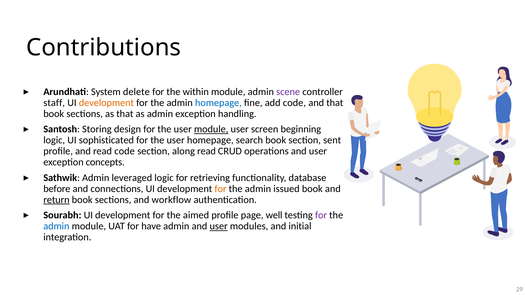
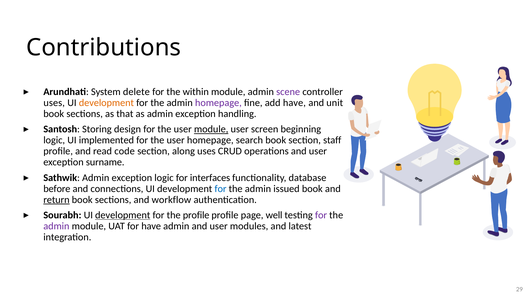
staff at (54, 103): staff -> uses
homepage at (218, 103) colour: blue -> purple
add code: code -> have
and that: that -> unit
sophisticated: sophisticated -> implemented
sent: sent -> staff
along read: read -> uses
concepts: concepts -> surname
Sathwik Admin leveraged: leveraged -> exception
retrieving: retrieving -> interfaces
for at (221, 189) colour: orange -> blue
development at (123, 215) underline: none -> present
the aimed: aimed -> profile
admin at (56, 226) colour: blue -> purple
user at (219, 226) underline: present -> none
initial: initial -> latest
